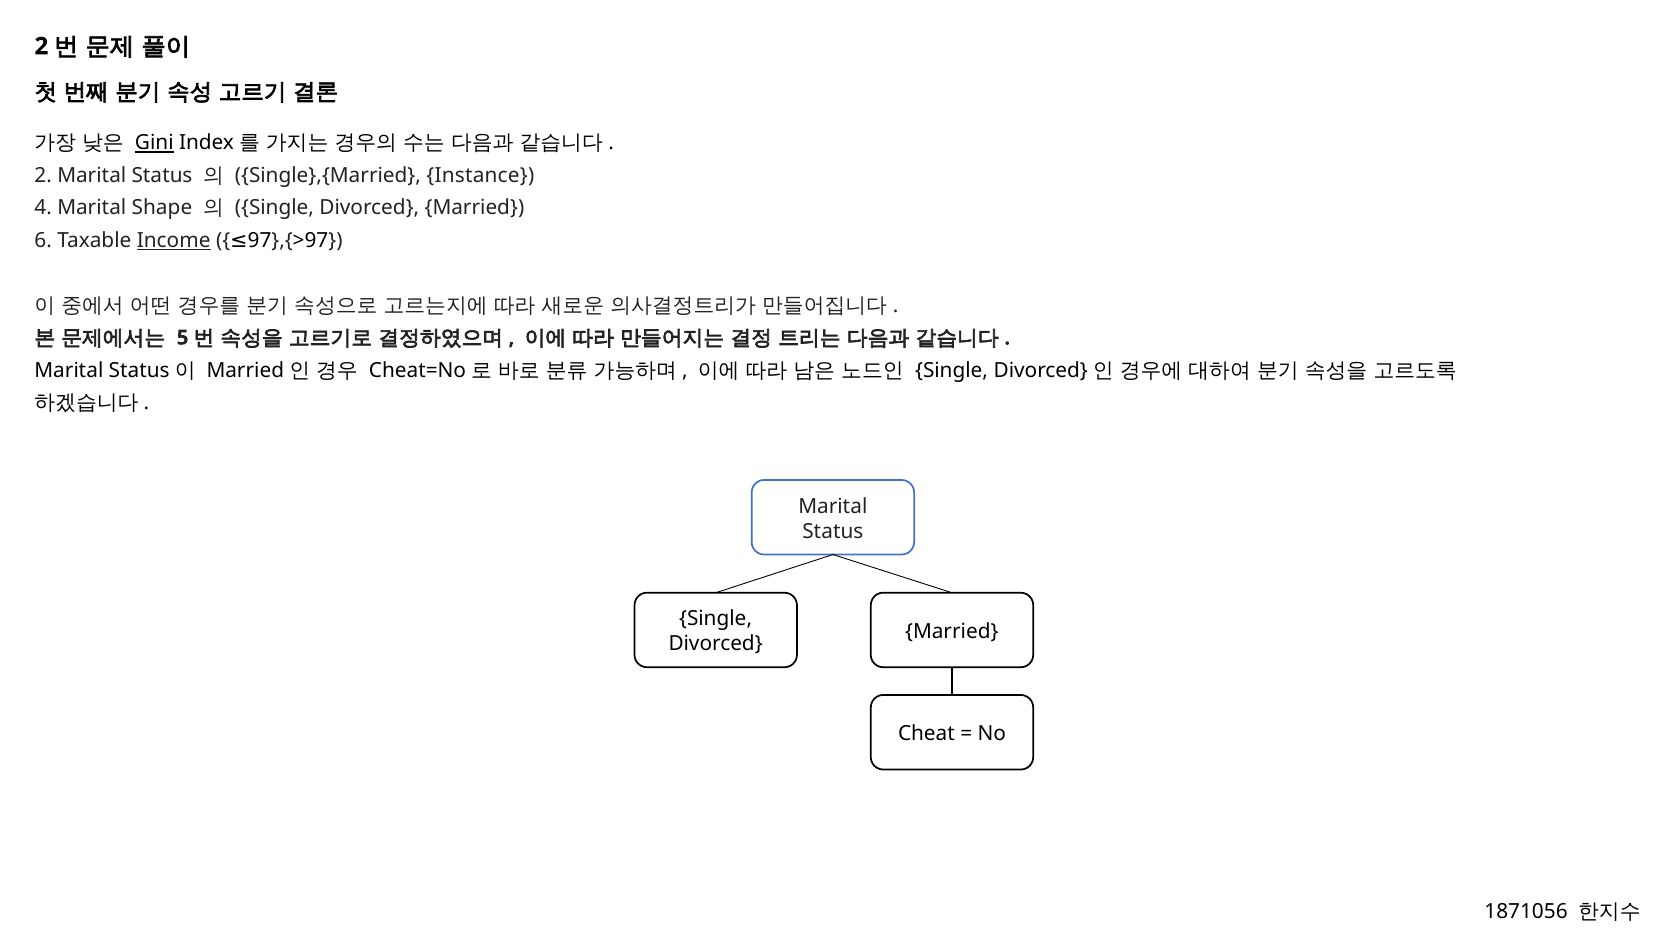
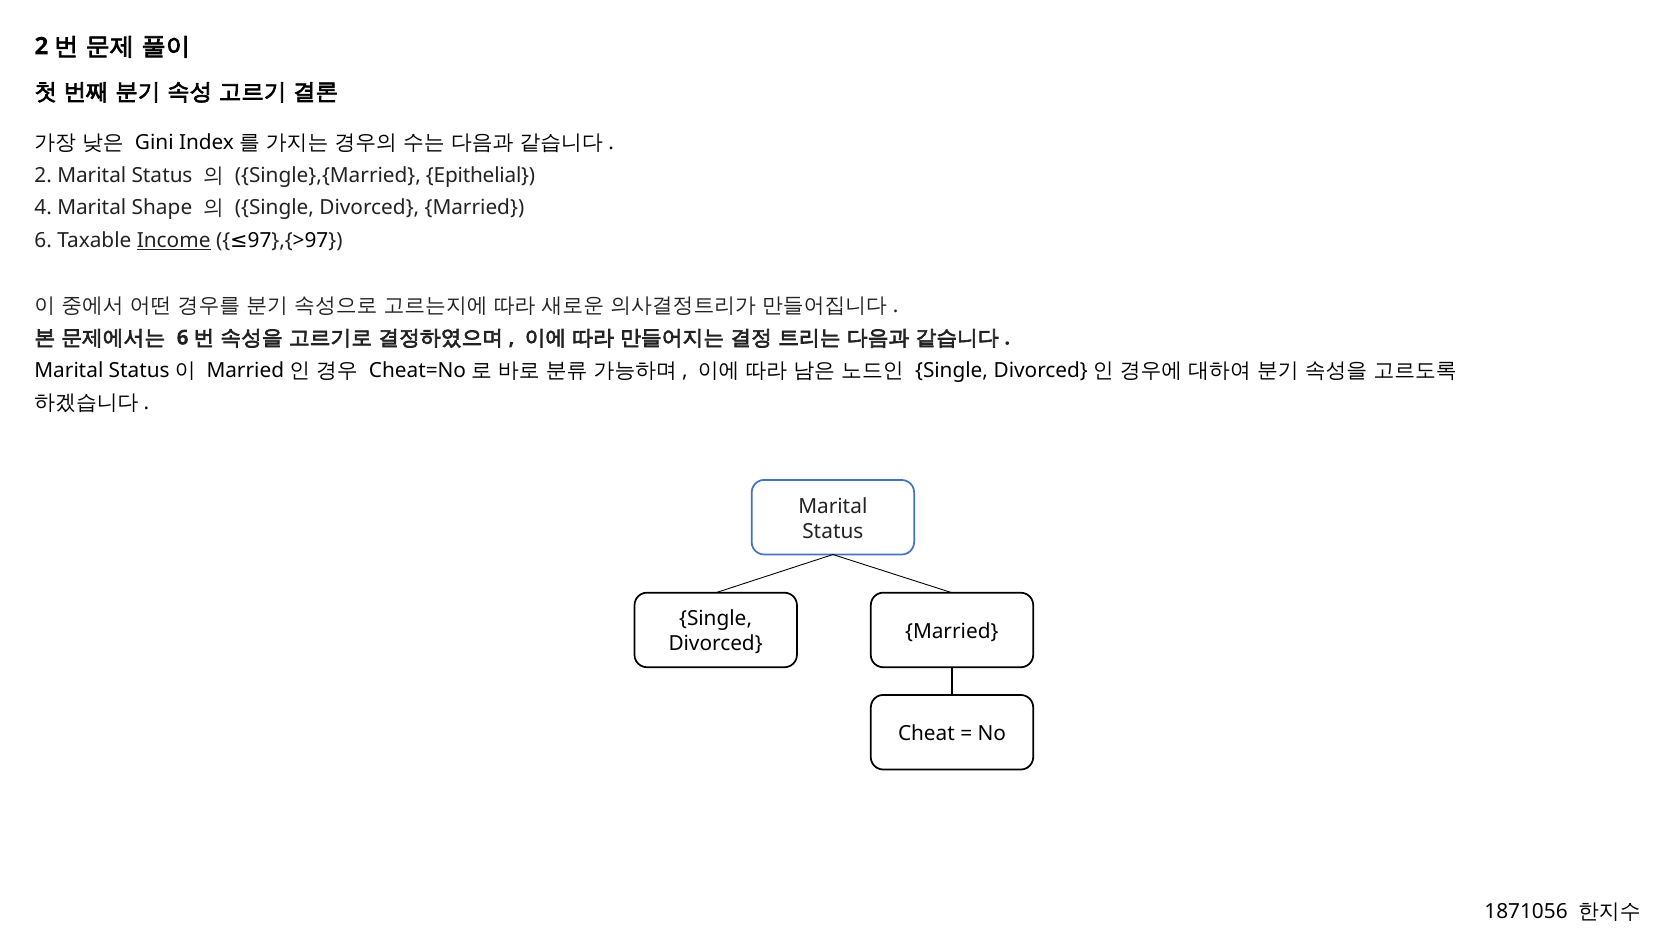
Gini underline: present -> none
Instance: Instance -> Epithelial
5 at (183, 338): 5 -> 6
